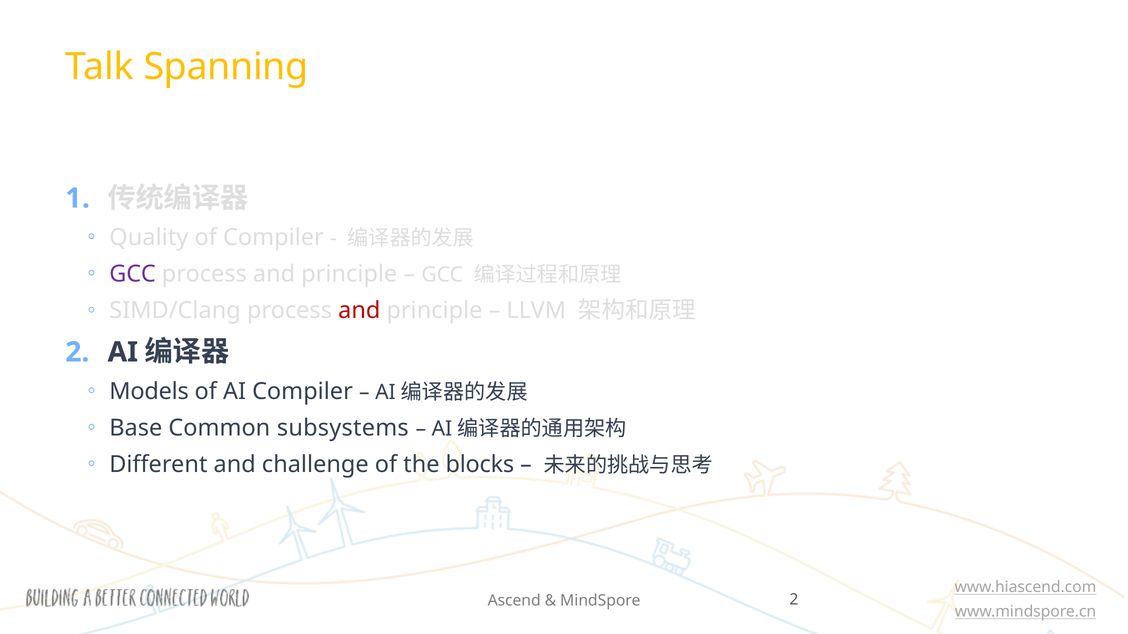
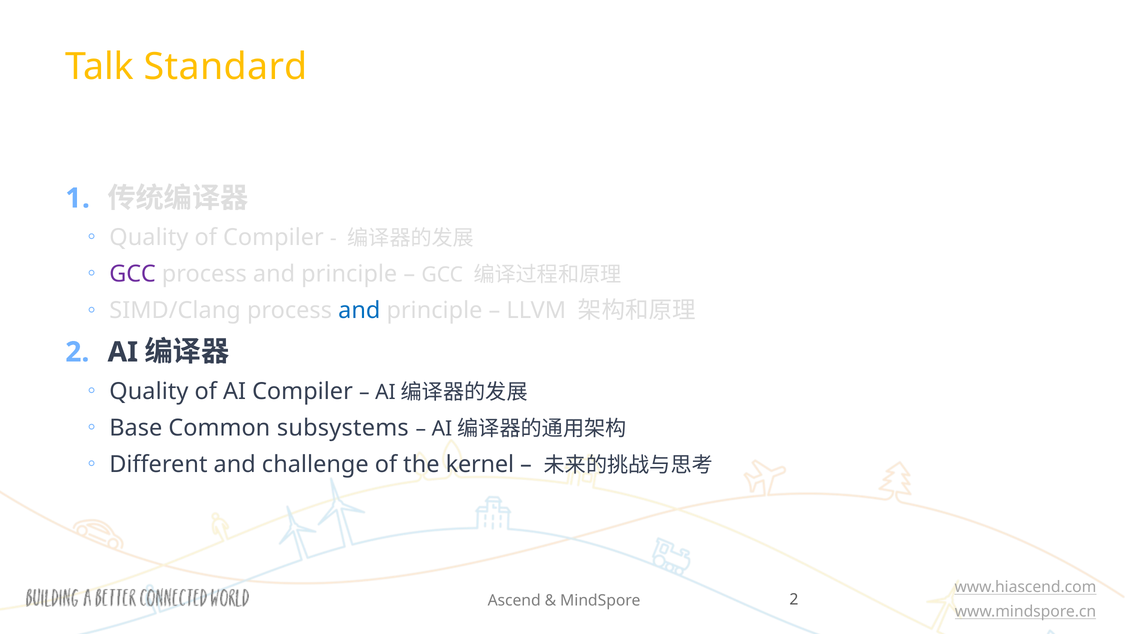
Spanning: Spanning -> Standard
and at (359, 311) colour: red -> blue
Models at (149, 391): Models -> Quality
blocks: blocks -> kernel
